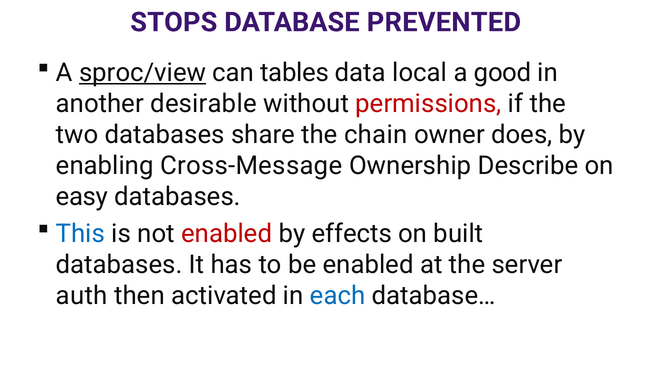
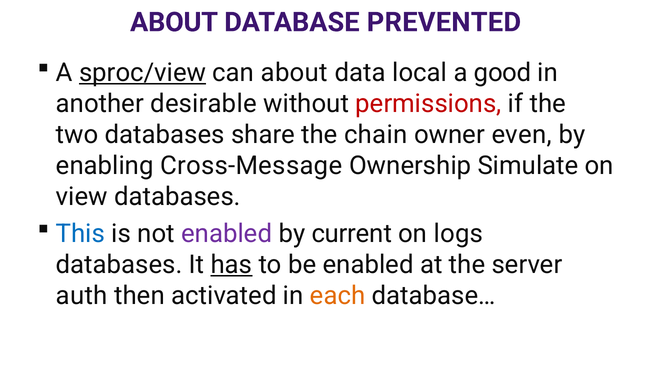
STOPS at (174, 22): STOPS -> ABOUT
can tables: tables -> about
does: does -> even
Describe: Describe -> Simulate
easy: easy -> view
enabled at (227, 234) colour: red -> purple
effects: effects -> current
built: built -> logs
has underline: none -> present
each colour: blue -> orange
